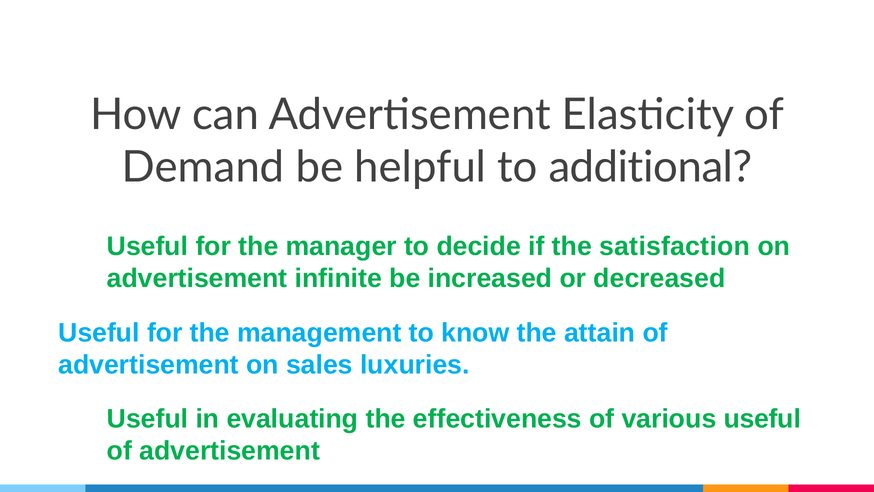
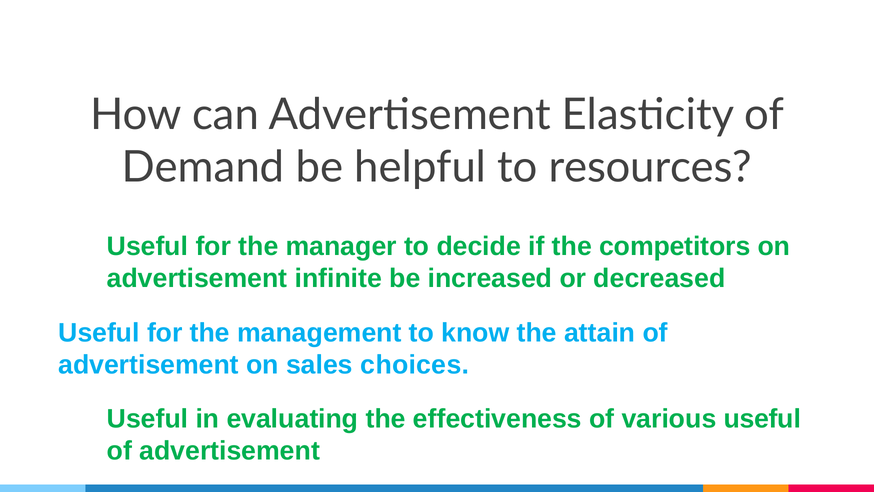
additional: additional -> resources
satisfaction: satisfaction -> competitors
luxuries: luxuries -> choices
